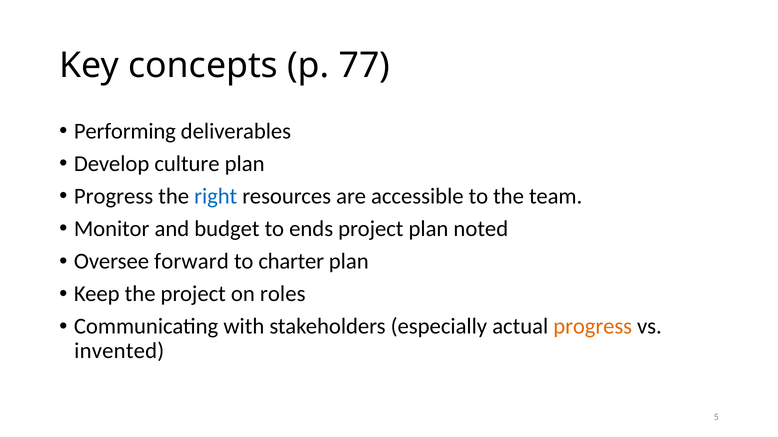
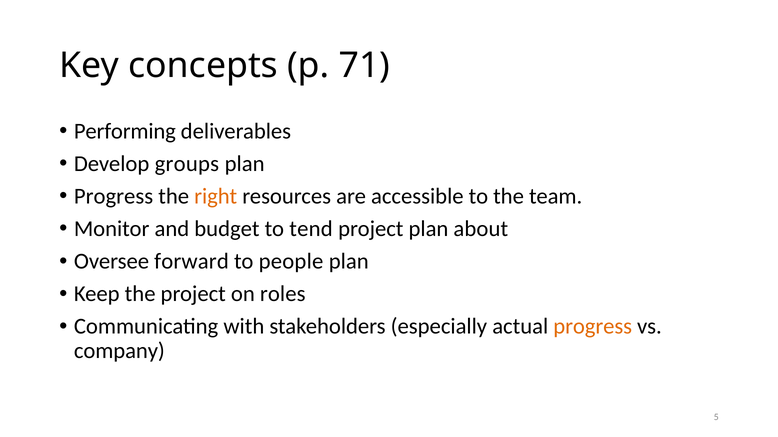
77: 77 -> 71
culture: culture -> groups
right colour: blue -> orange
ends: ends -> tend
noted: noted -> about
charter: charter -> people
invented: invented -> company
